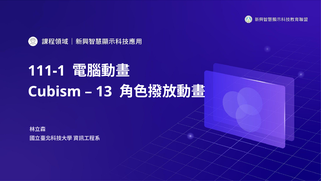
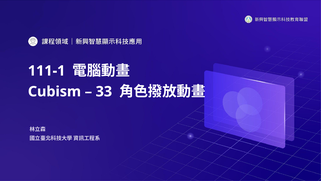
13: 13 -> 33
